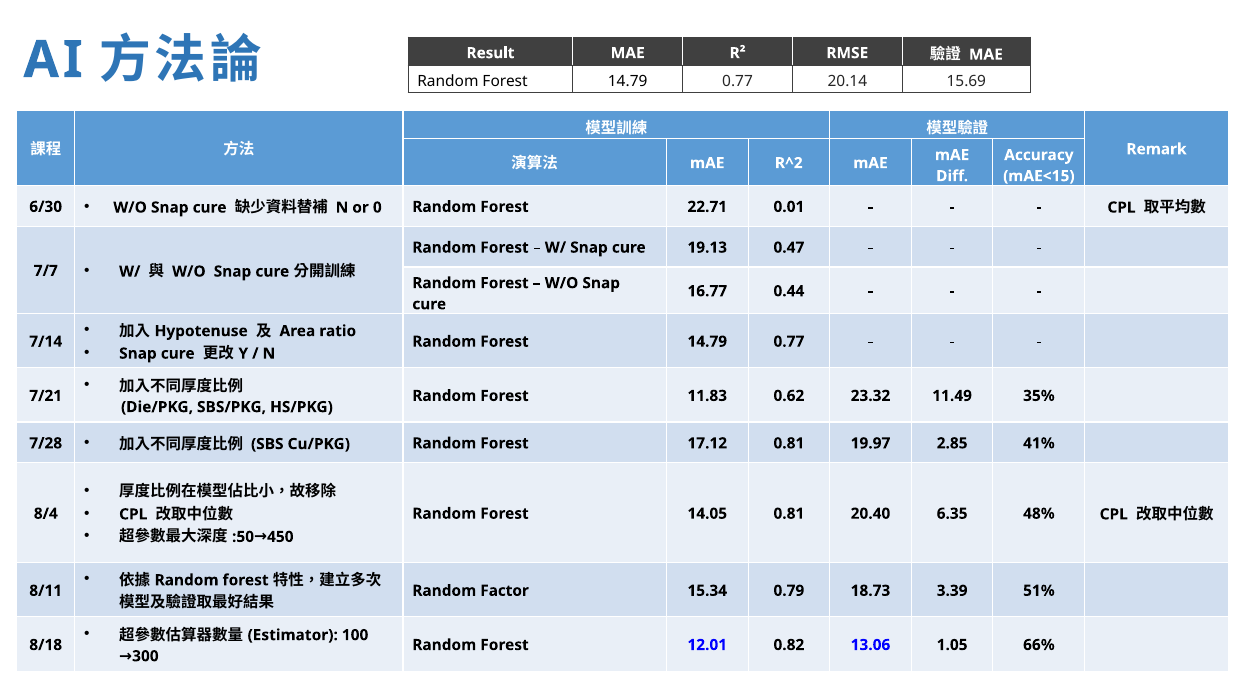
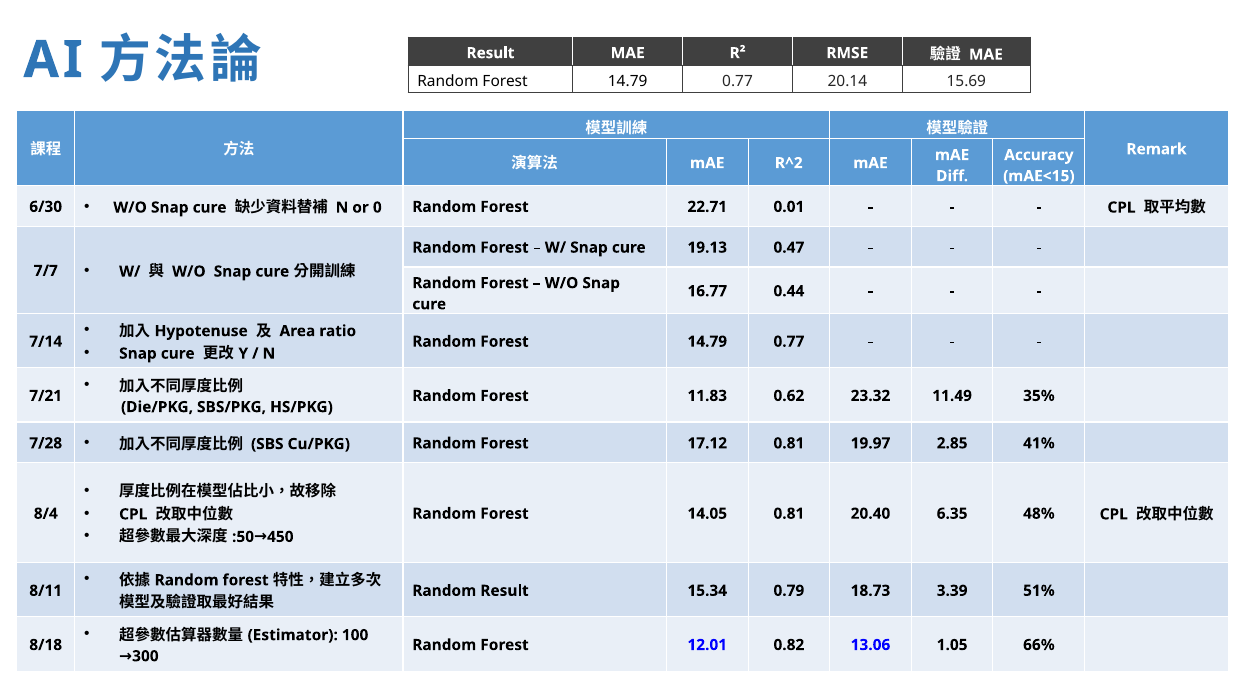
Random Factor: Factor -> Result
